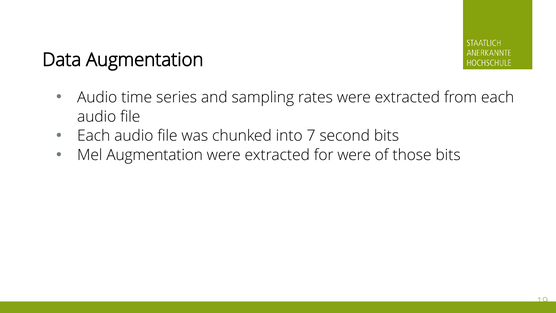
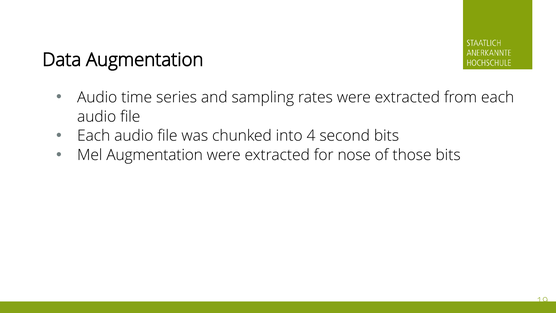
7: 7 -> 4
for were: were -> nose
